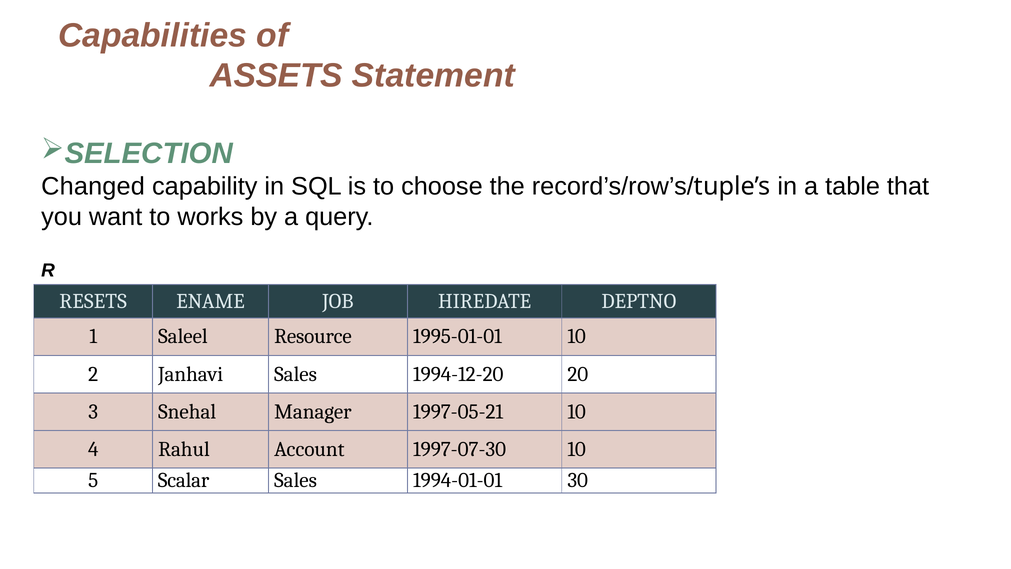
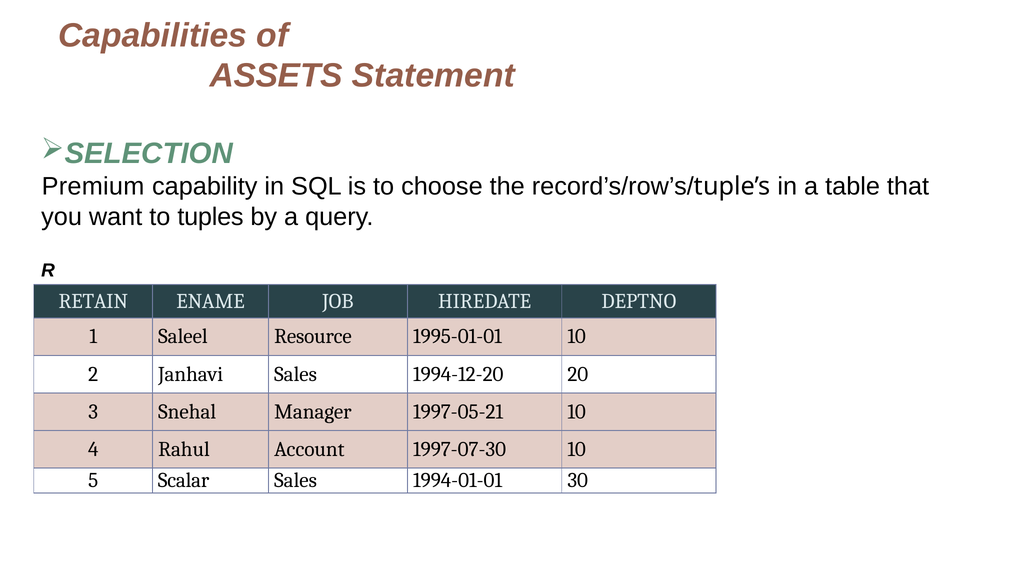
Changed: Changed -> Premium
works: works -> tuples
RESETS: RESETS -> RETAIN
